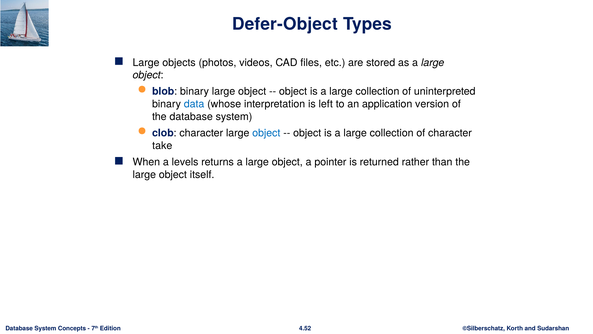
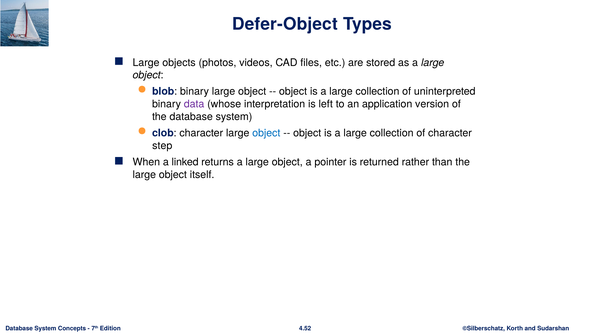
data colour: blue -> purple
take: take -> step
levels: levels -> linked
